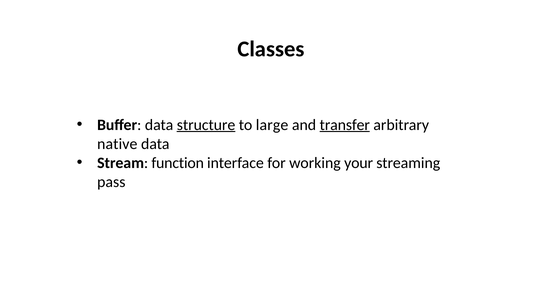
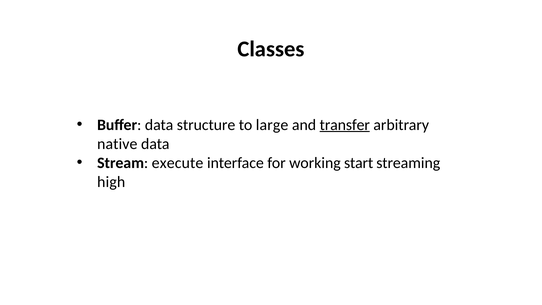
structure underline: present -> none
function: function -> execute
your: your -> start
pass: pass -> high
